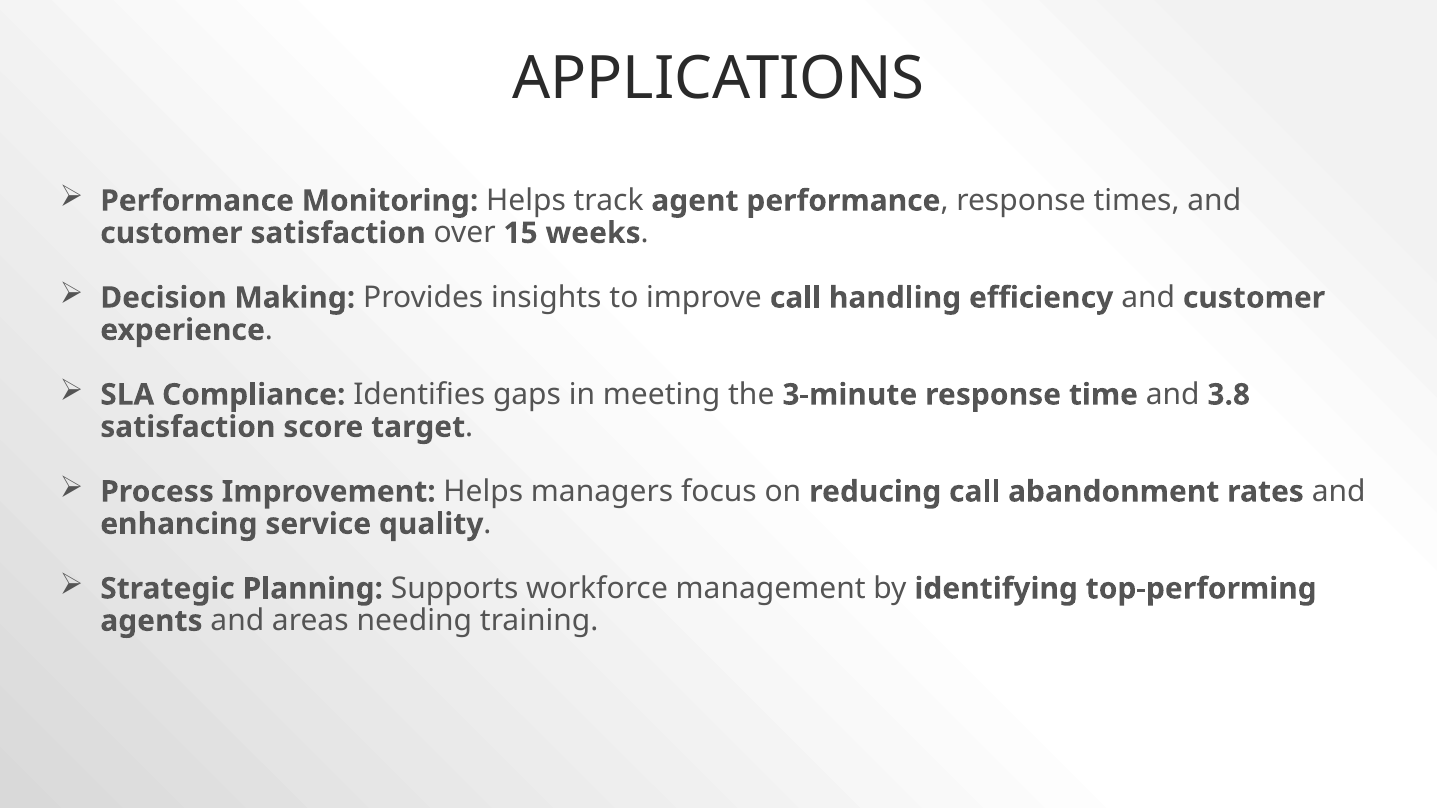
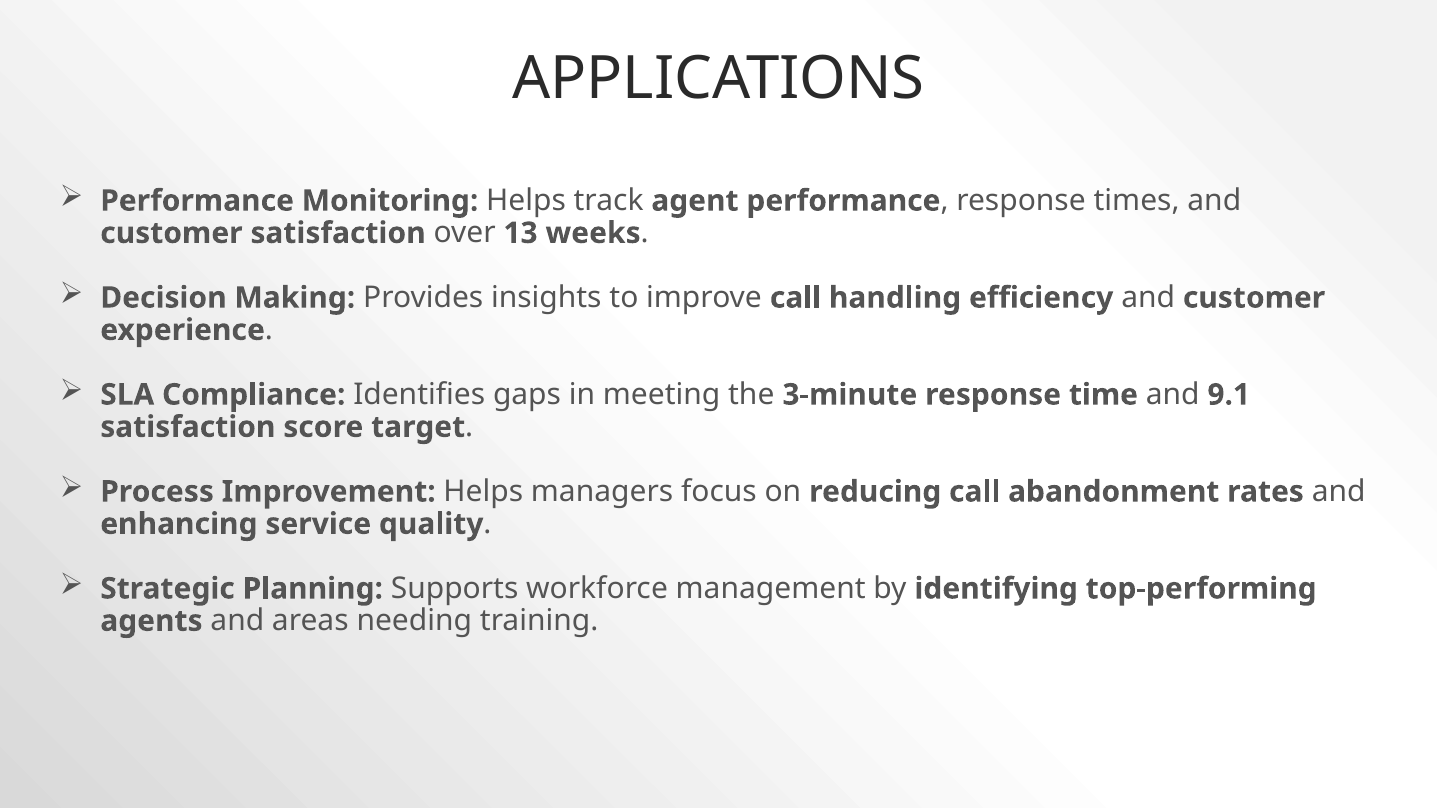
15: 15 -> 13
3.8: 3.8 -> 9.1
